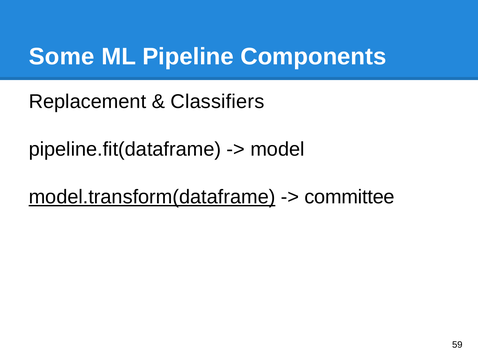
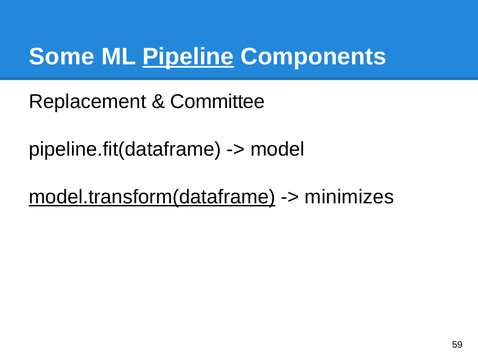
Pipeline underline: none -> present
Classifiers: Classifiers -> Committee
committee: committee -> minimizes
